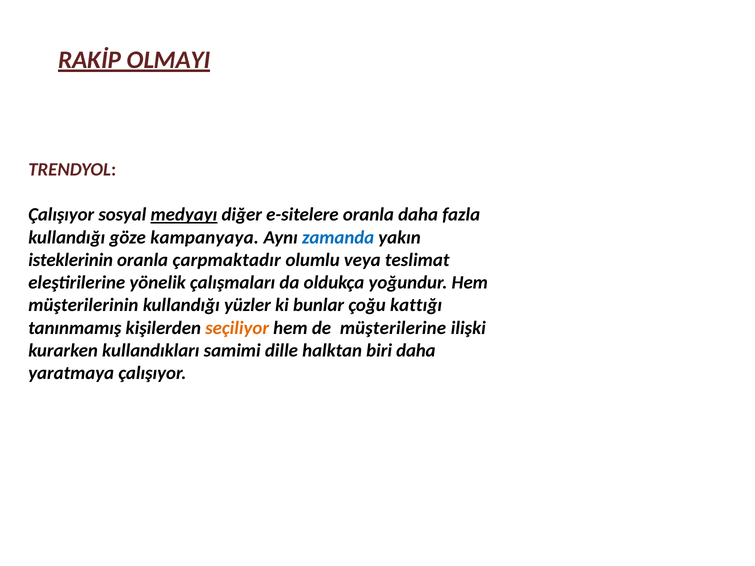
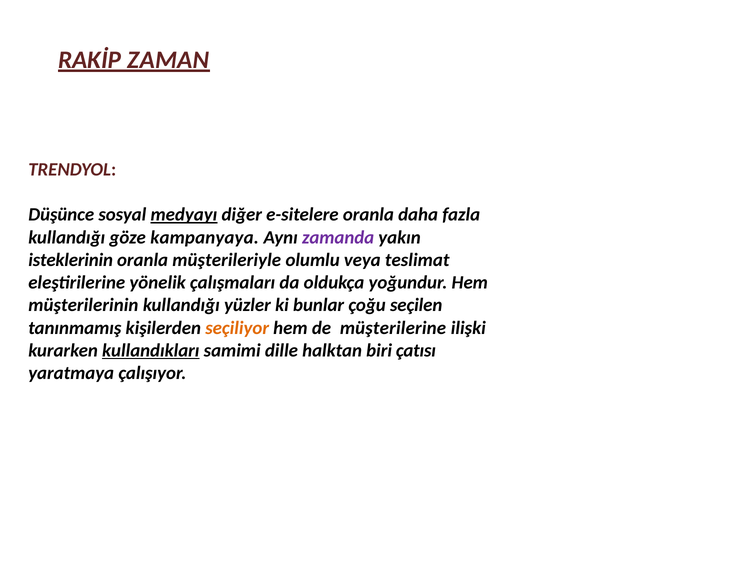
OLMAYI: OLMAYI -> ZAMAN
Çalışıyor at (61, 215): Çalışıyor -> Düşünce
zamanda colour: blue -> purple
çarpmaktadır: çarpmaktadır -> müşterileriyle
kattığı: kattığı -> seçilen
kullandıkları underline: none -> present
biri daha: daha -> çatısı
